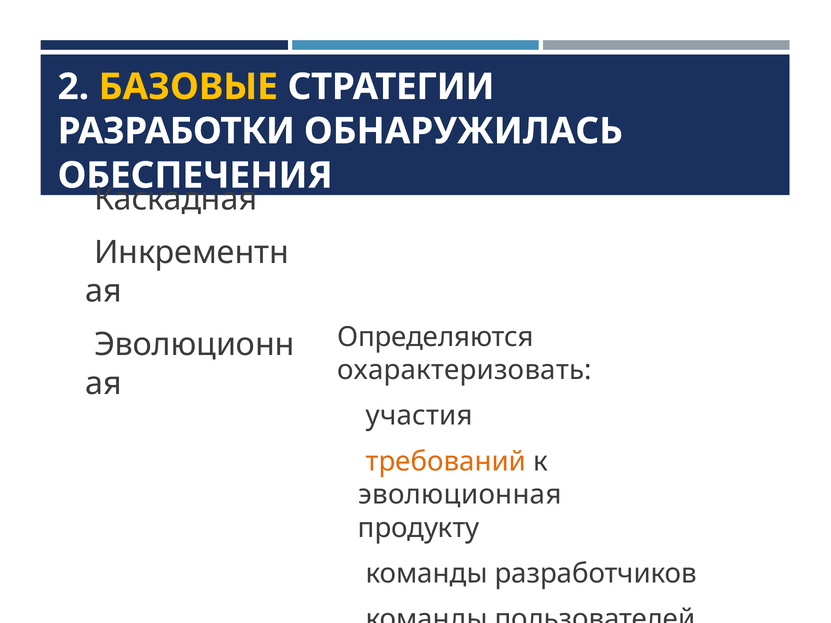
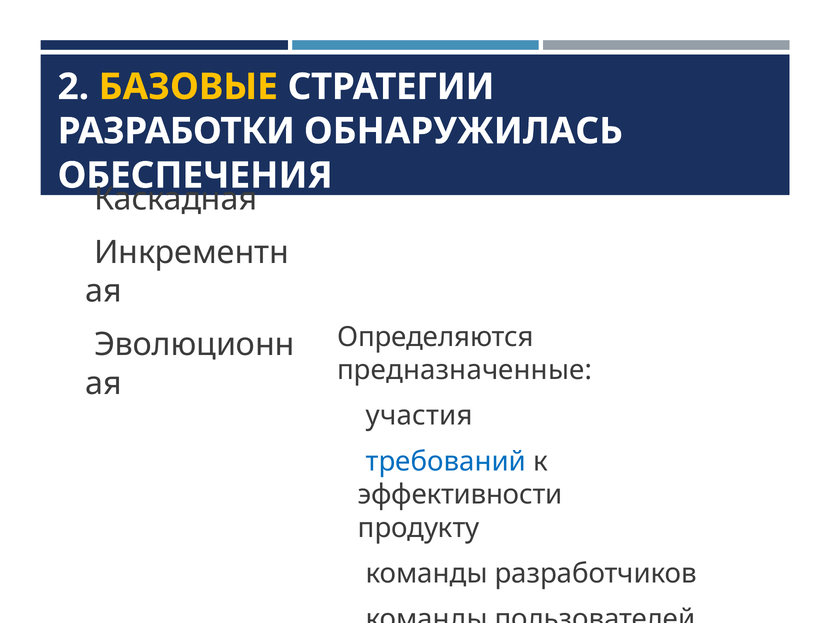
охарактеризовать: охарактеризовать -> предназначенные
требований colour: orange -> blue
эволюционная: эволюционная -> эффективности
